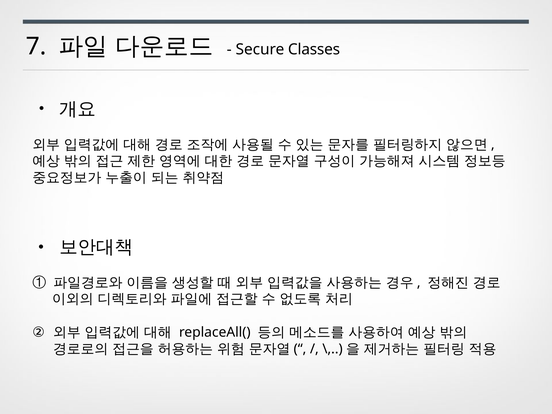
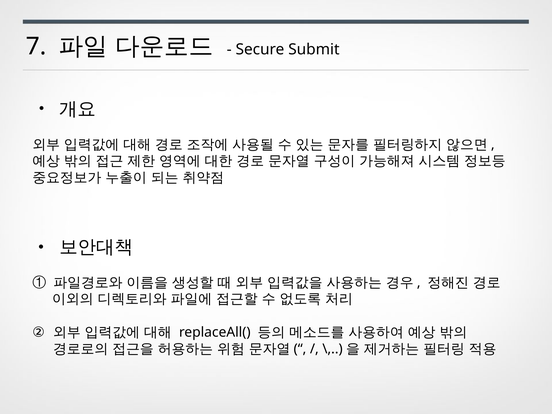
Classes: Classes -> Submit
